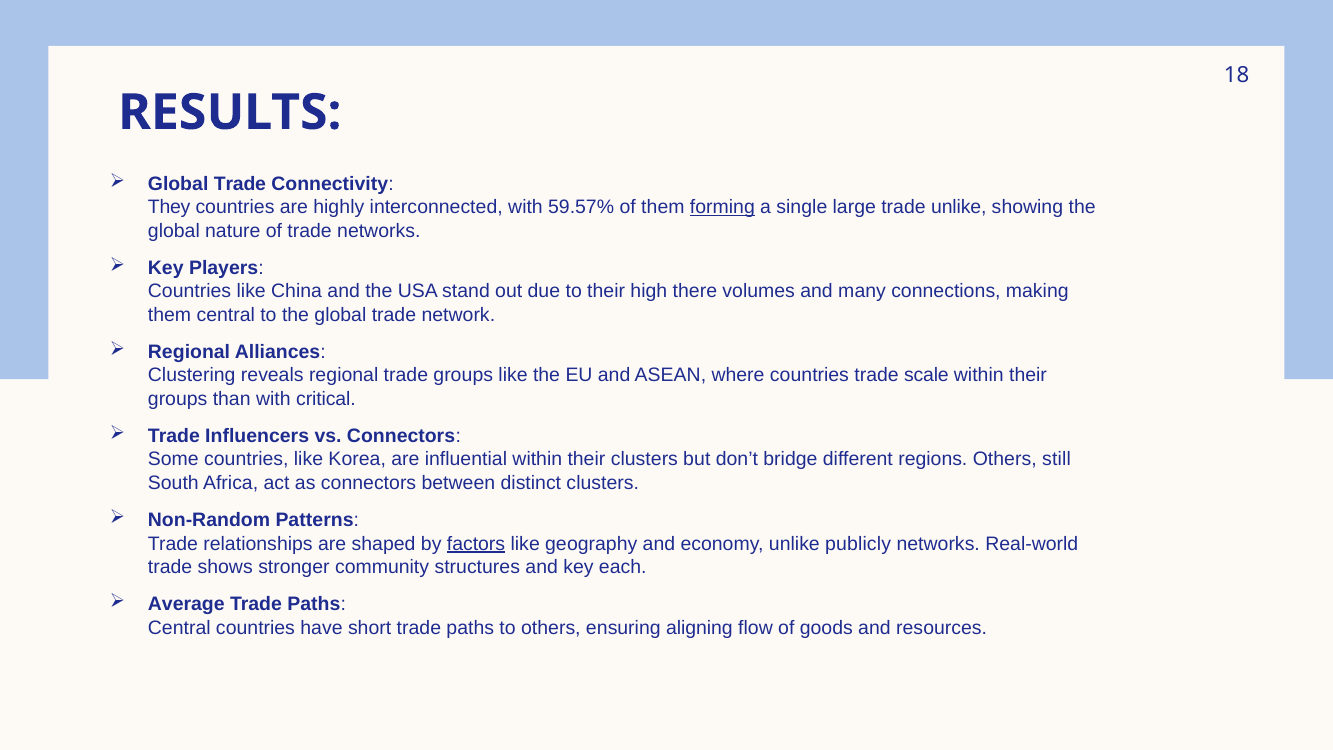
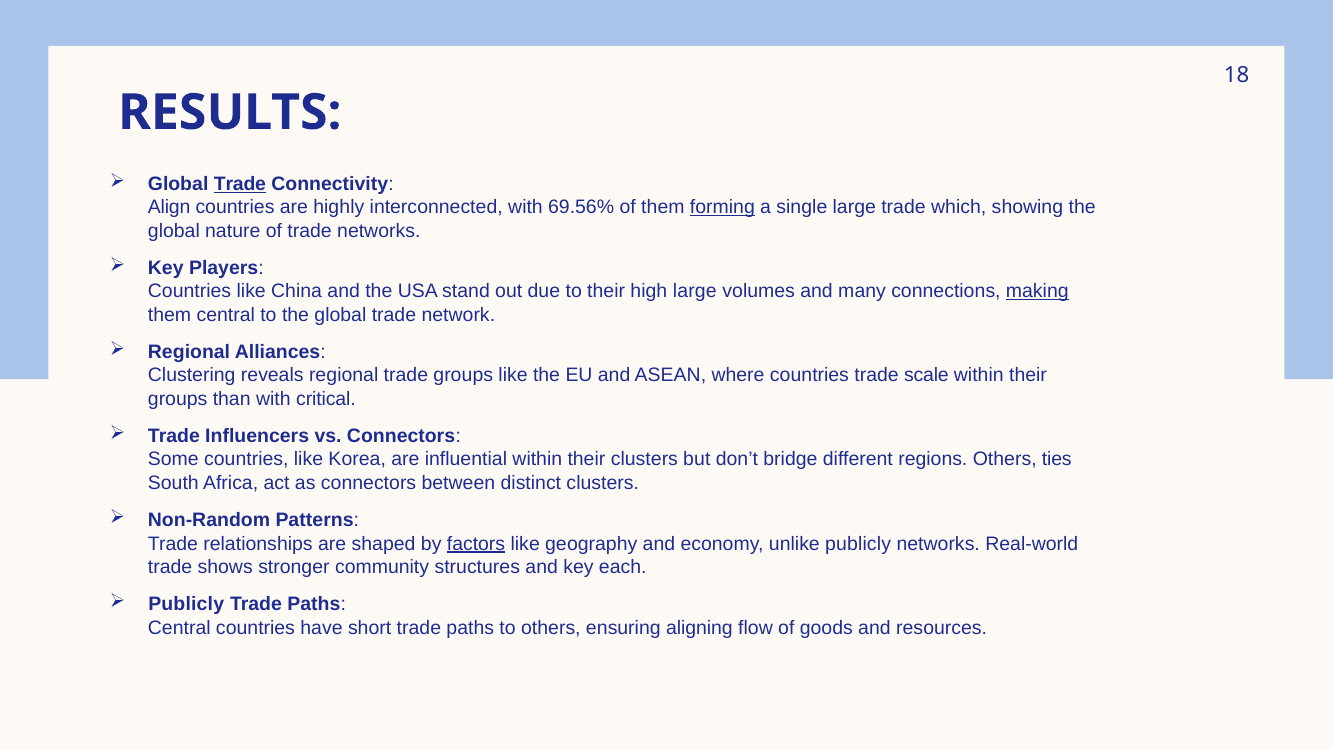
Trade at (240, 184) underline: none -> present
They: They -> Align
59.57%: 59.57% -> 69.56%
trade unlike: unlike -> which
high there: there -> large
making underline: none -> present
still: still -> ties
Average at (186, 604): Average -> Publicly
